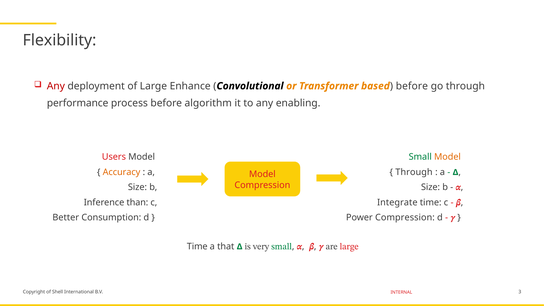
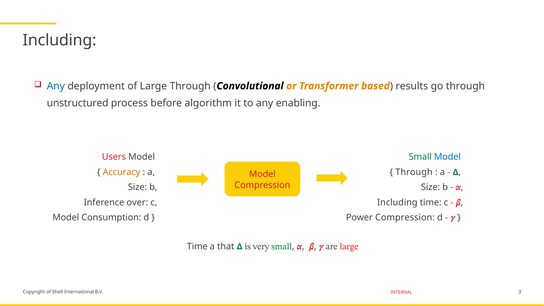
Flexibility at (60, 40): Flexibility -> Including
Any at (56, 86) colour: red -> blue
Large Enhance: Enhance -> Through
before at (412, 86): before -> results
performance: performance -> unstructured
Model at (447, 157) colour: orange -> blue
than: than -> over
Integrate at (397, 202): Integrate -> Including
Better at (66, 218): Better -> Model
